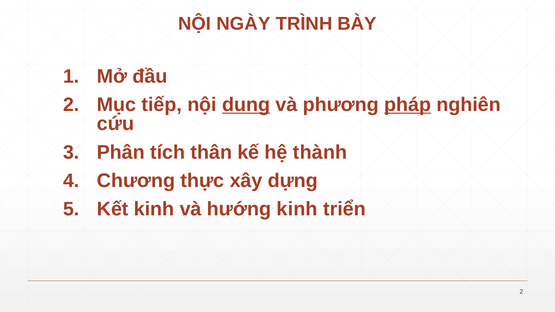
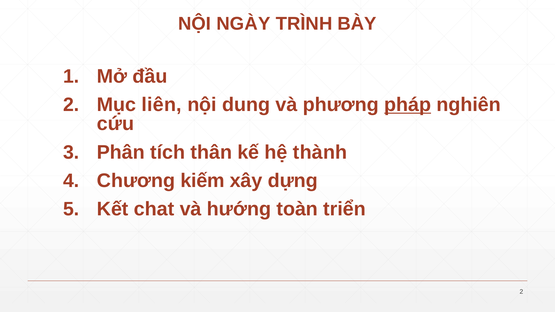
tiếp: tiếp -> liên
dung underline: present -> none
thực: thực -> kiếm
Kết kinh: kinh -> chat
hướng kinh: kinh -> toàn
